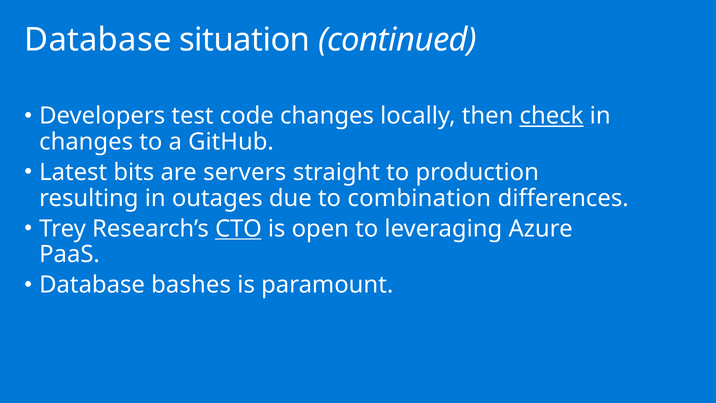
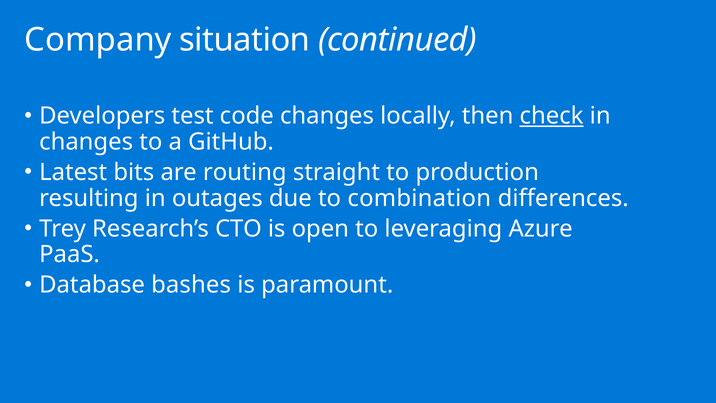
Database at (98, 40): Database -> Company
servers: servers -> routing
CTO underline: present -> none
